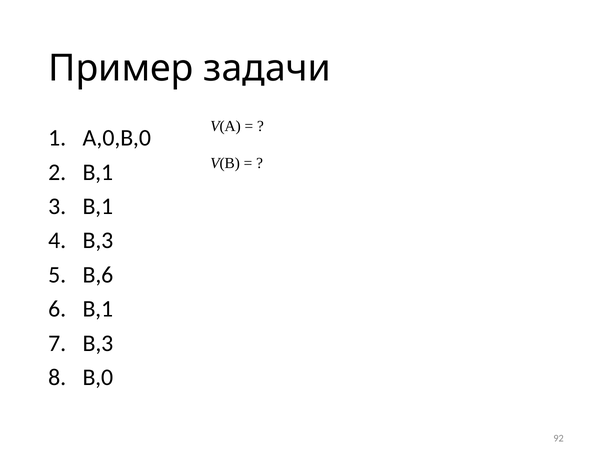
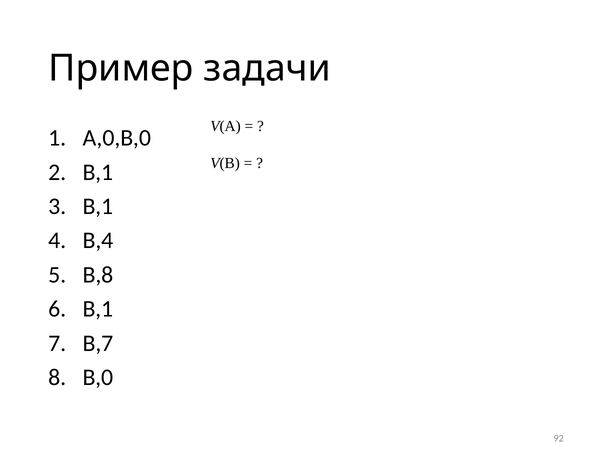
B,3 at (98, 241): B,3 -> B,4
B,6: B,6 -> B,8
B,3 at (98, 343): B,3 -> B,7
